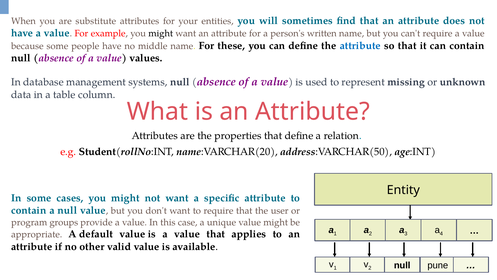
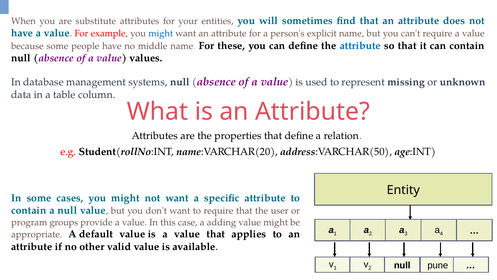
might at (161, 33) colour: black -> blue
written: written -> explicit
unique: unique -> adding
